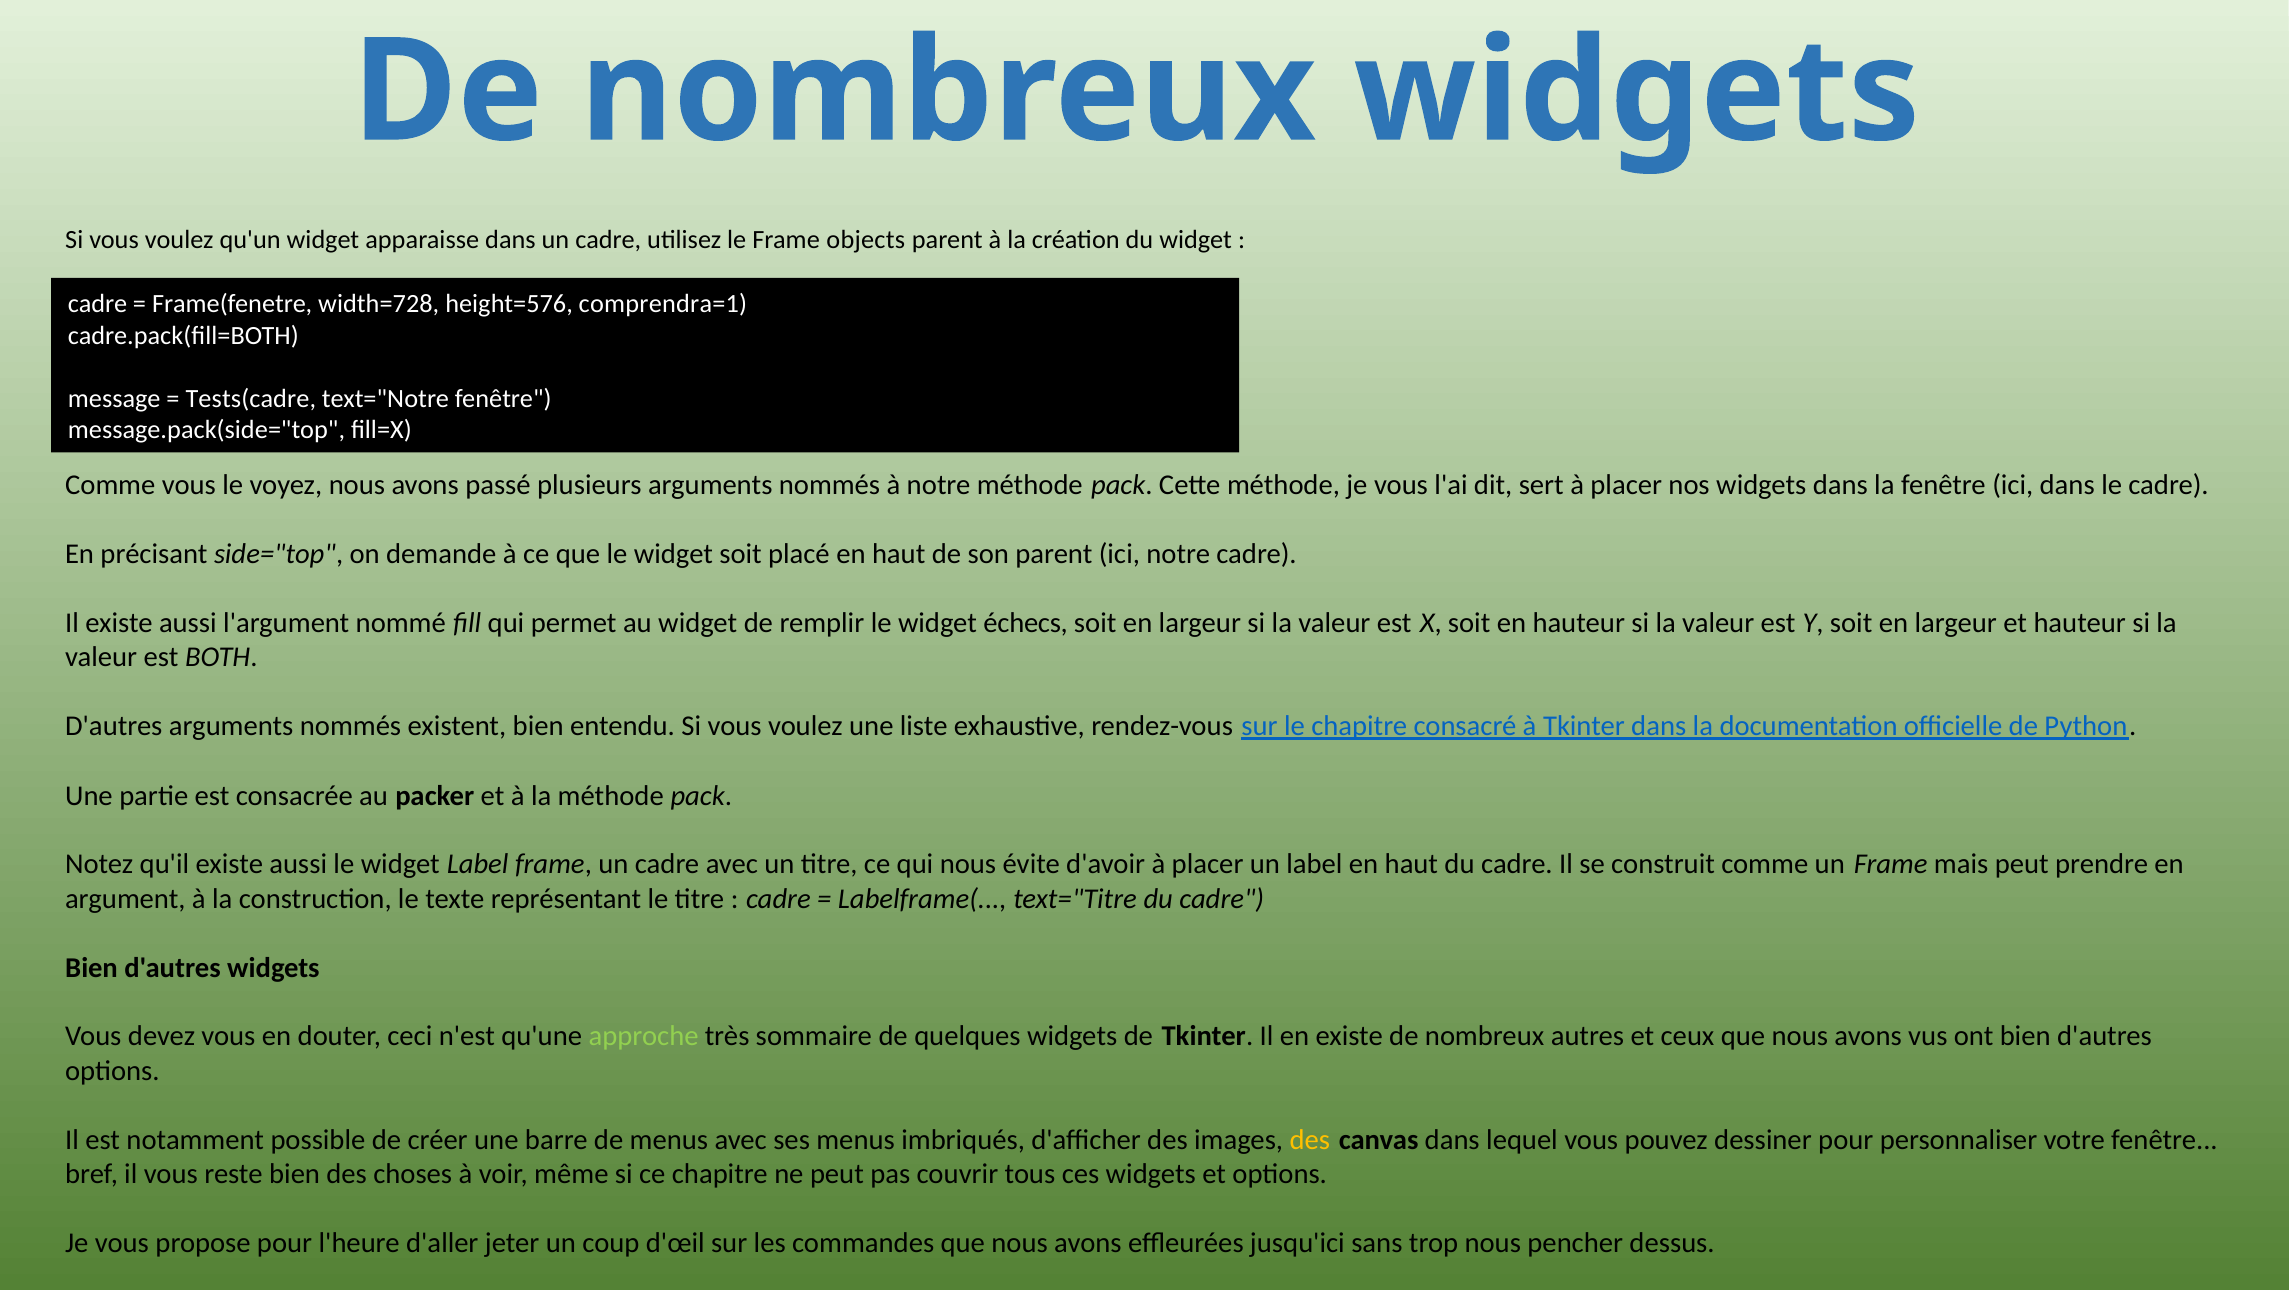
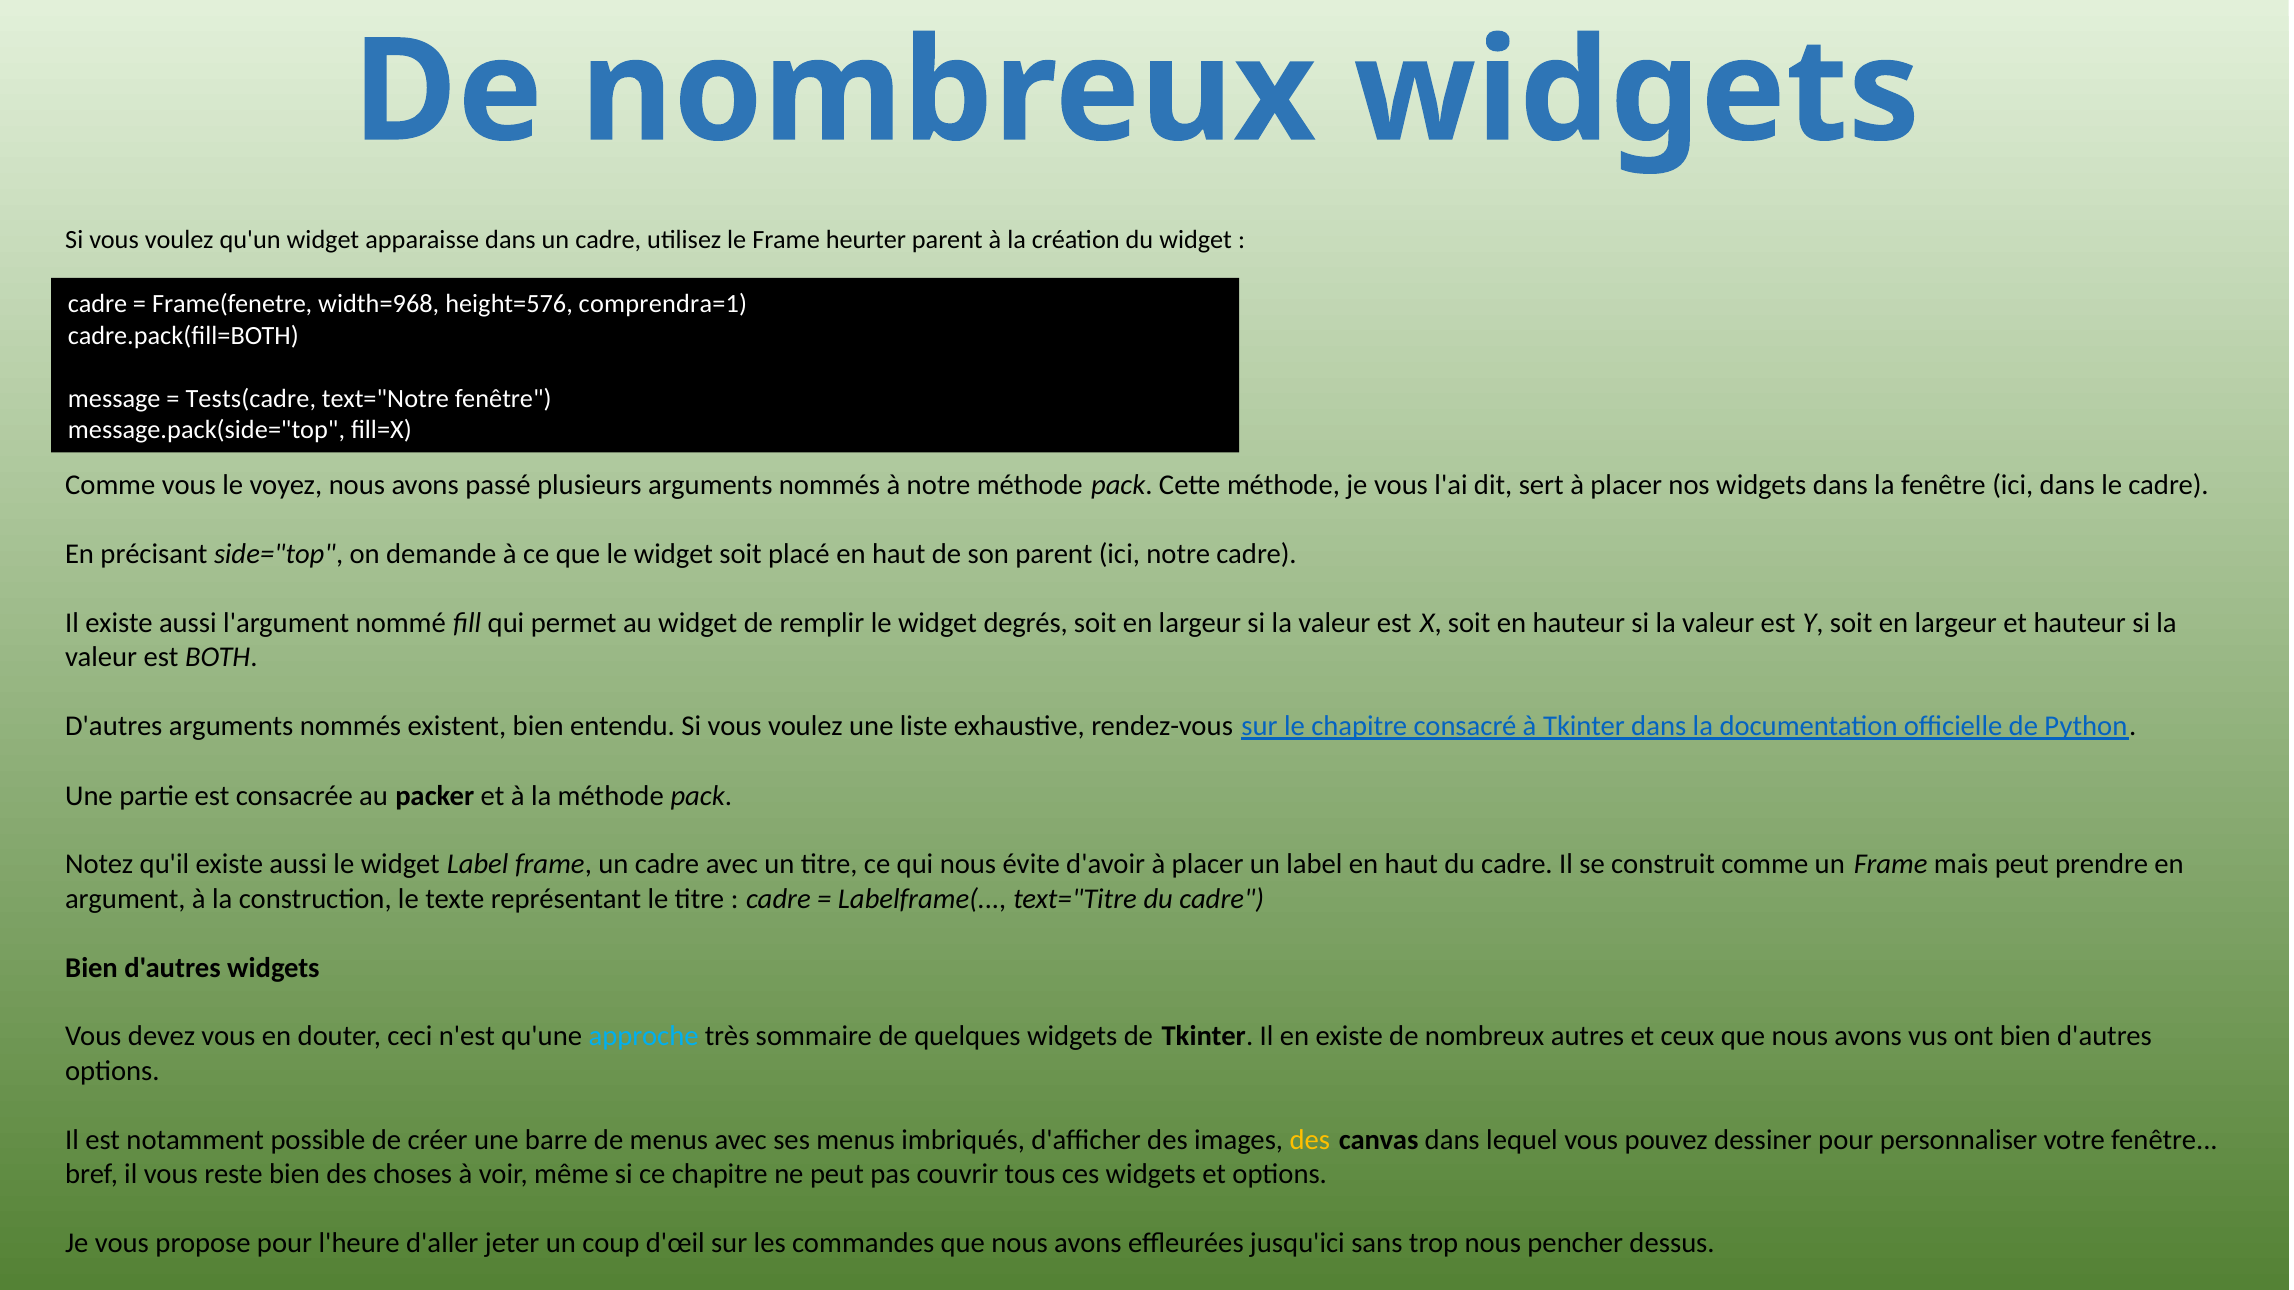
objects: objects -> heurter
width=728: width=728 -> width=968
échecs: échecs -> degrés
approche colour: light green -> light blue
